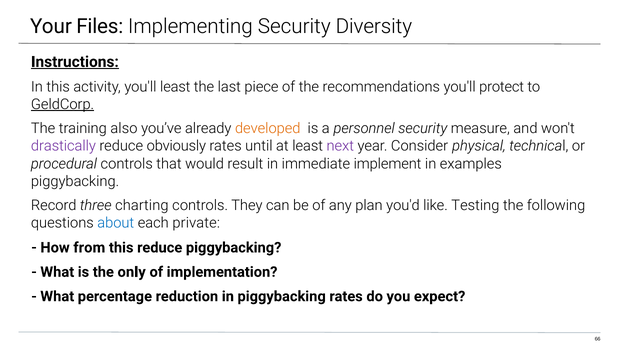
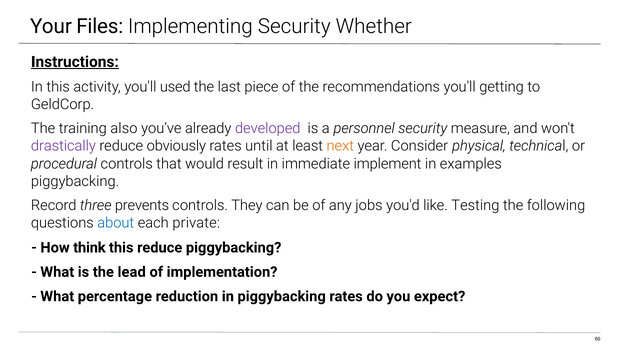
Diversity: Diversity -> Whether
you'll least: least -> used
protect: protect -> getting
GeldCorp underline: present -> none
developed colour: orange -> purple
next colour: purple -> orange
charting: charting -> prevents
plan: plan -> jobs
from: from -> think
only: only -> lead
